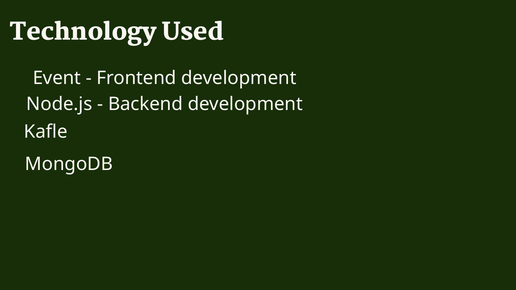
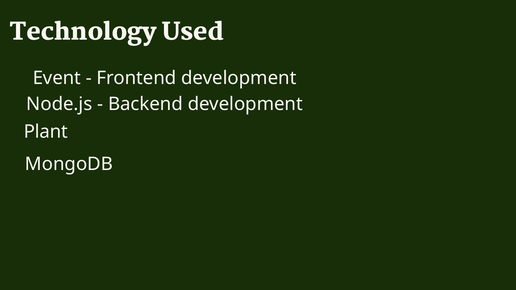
Kafle: Kafle -> Plant
